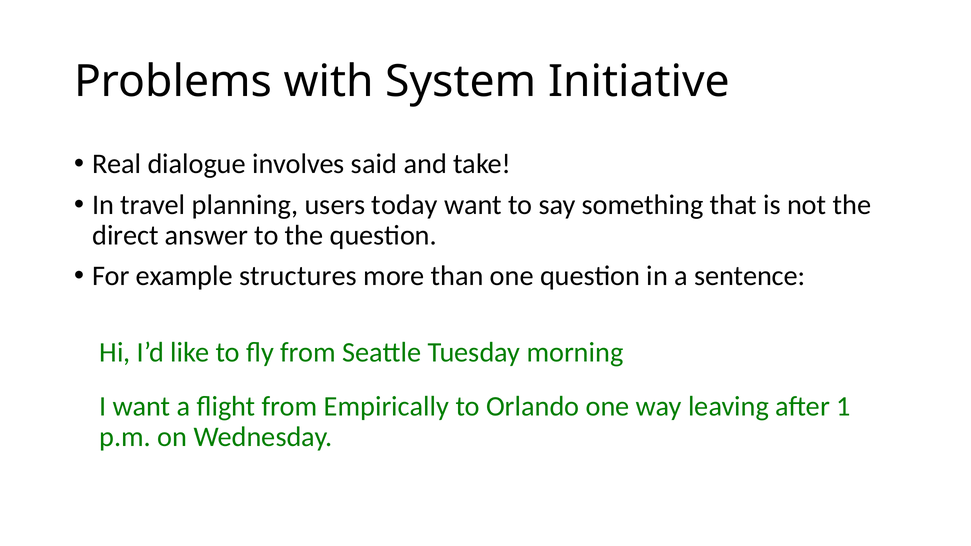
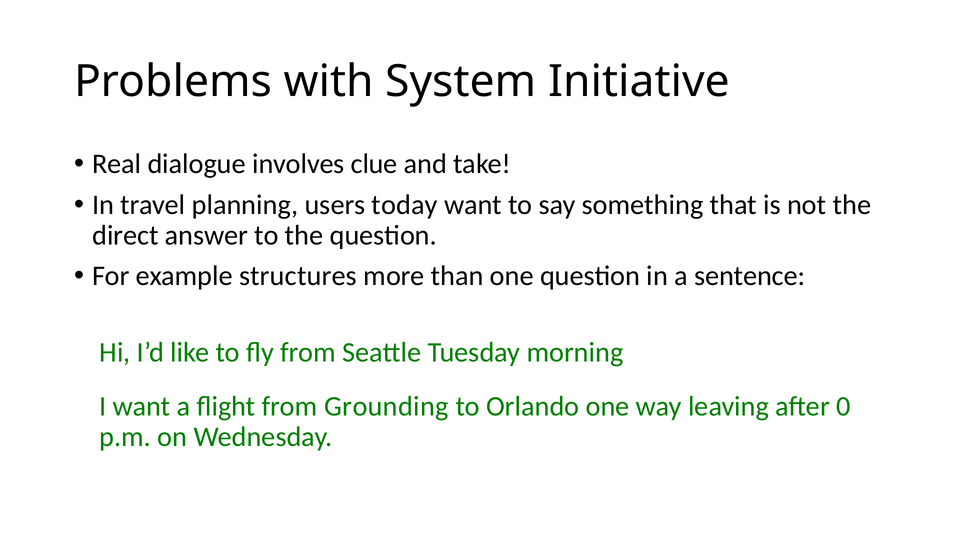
said: said -> clue
Empirically: Empirically -> Grounding
1: 1 -> 0
